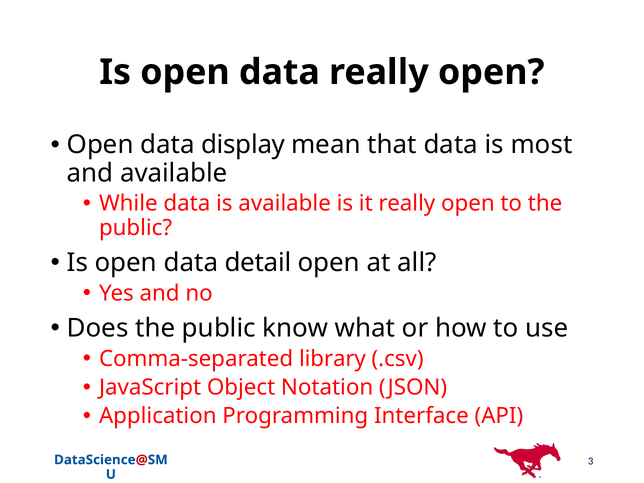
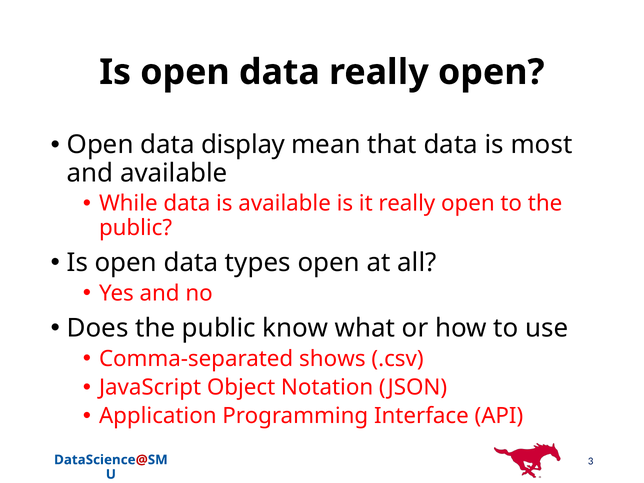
detail: detail -> types
library: library -> shows
